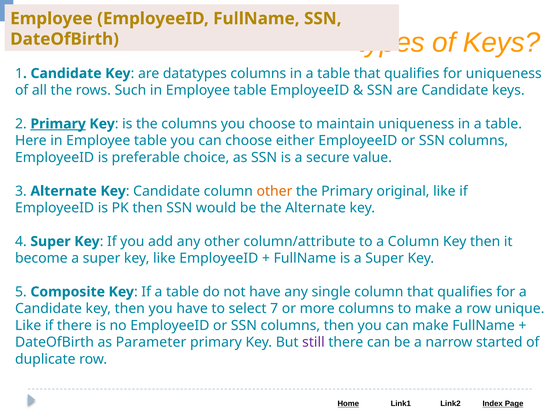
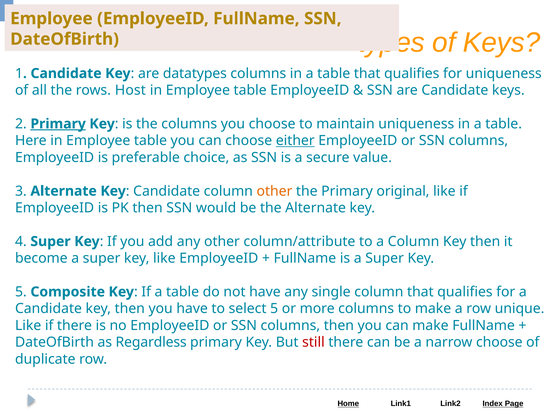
Such: Such -> Host
either underline: none -> present
select 7: 7 -> 5
Parameter: Parameter -> Regardless
still colour: purple -> red
narrow started: started -> choose
